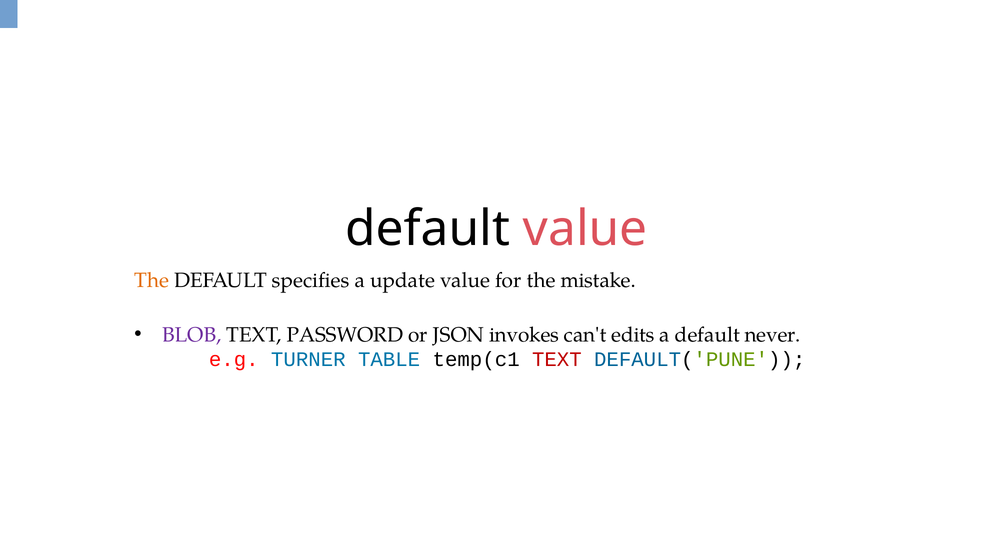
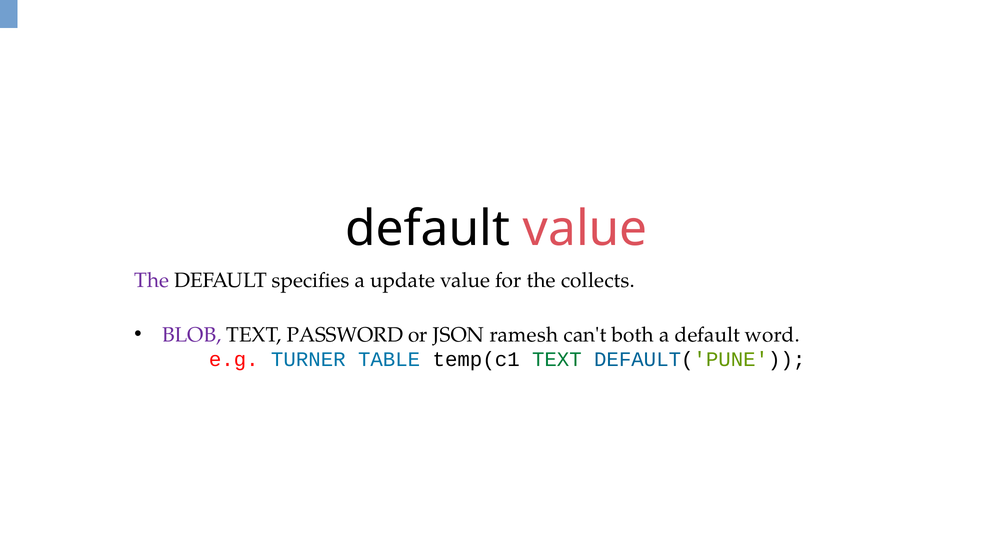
The at (152, 281) colour: orange -> purple
mistake: mistake -> collects
invokes: invokes -> ramesh
edits: edits -> both
never: never -> word
TEXT at (557, 360) colour: red -> green
